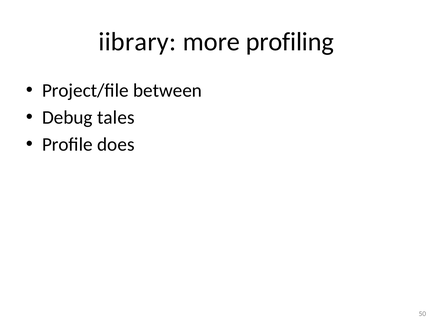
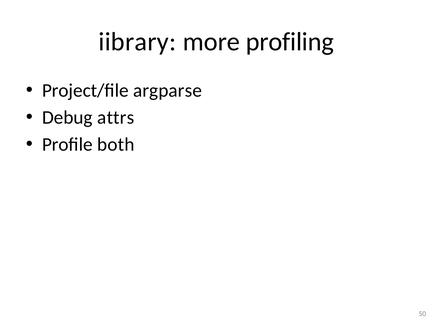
between: between -> argparse
tales: tales -> attrs
does: does -> both
